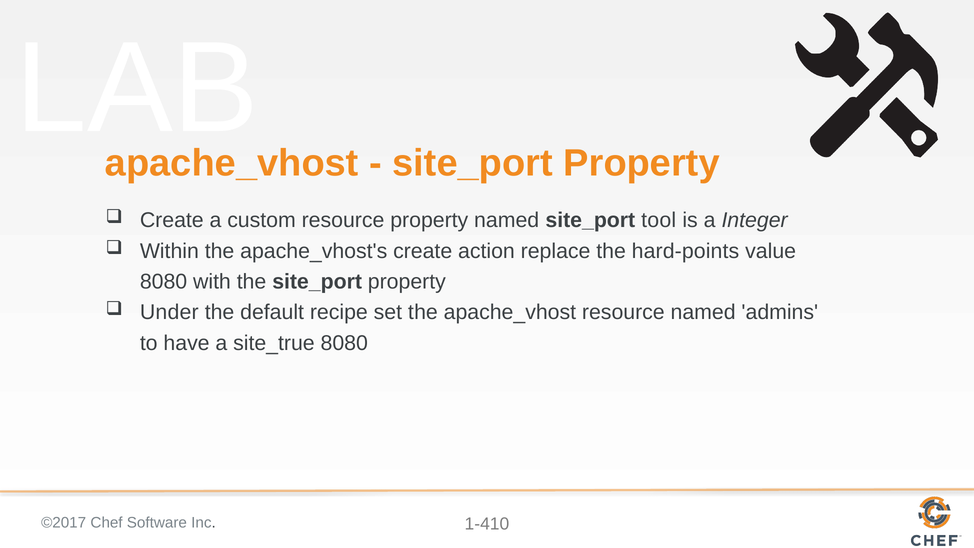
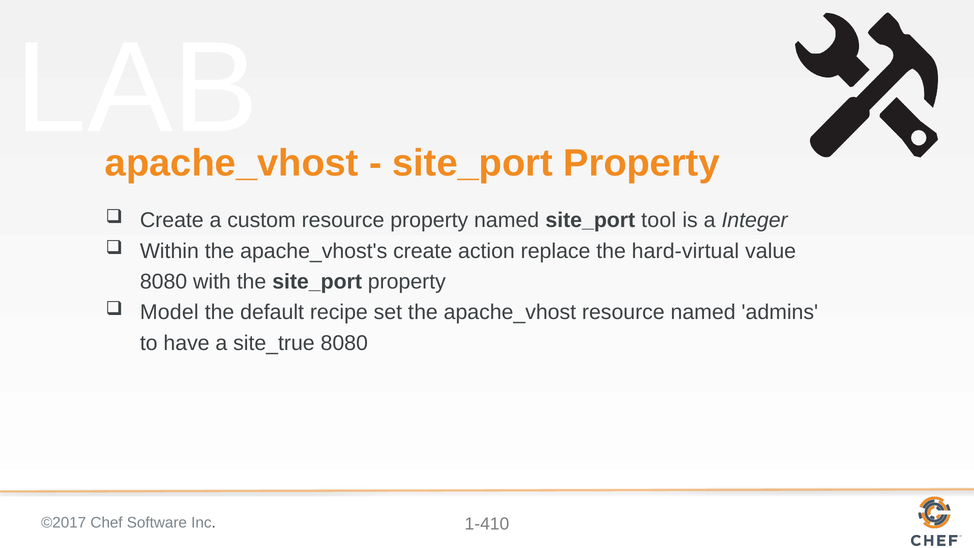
hard-points: hard-points -> hard-virtual
Under: Under -> Model
